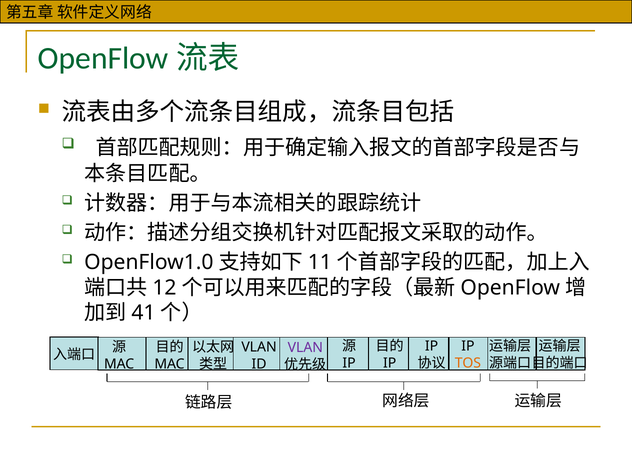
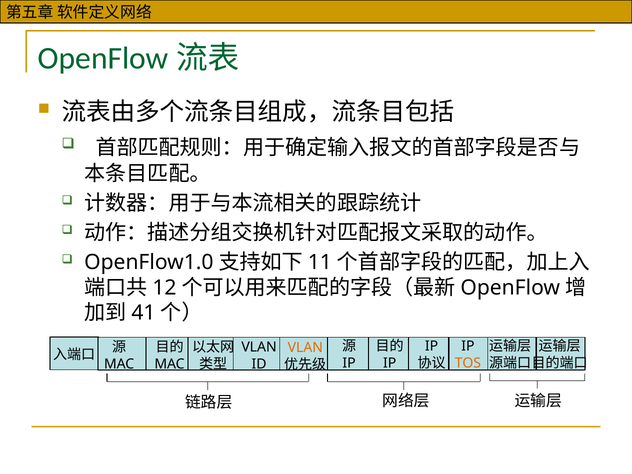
VLAN at (305, 348) colour: purple -> orange
